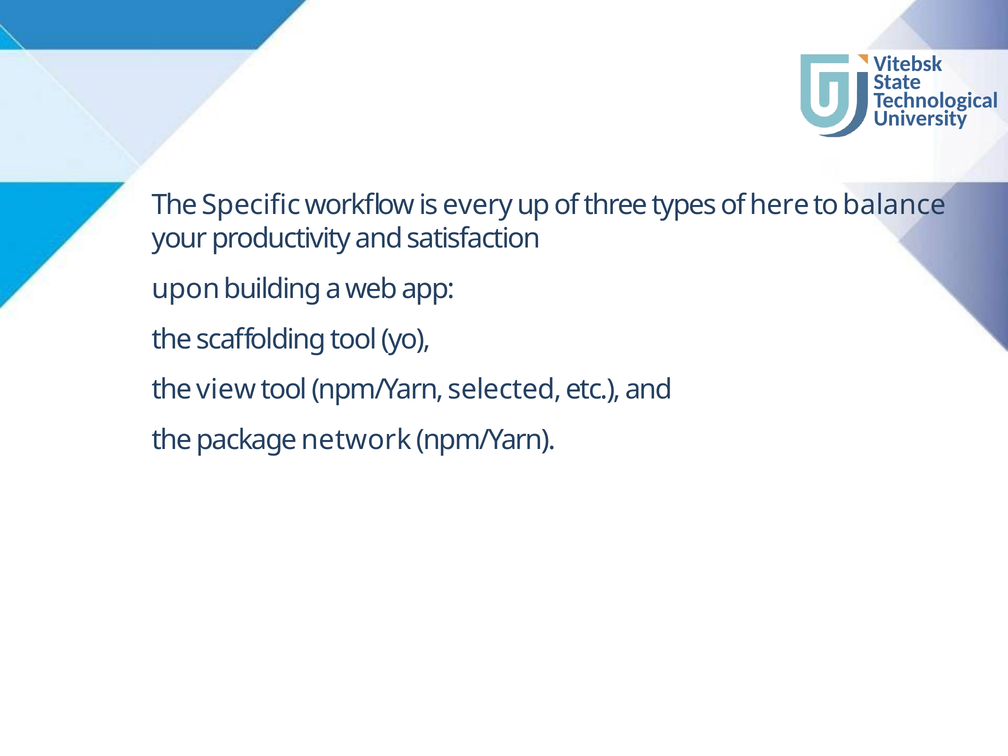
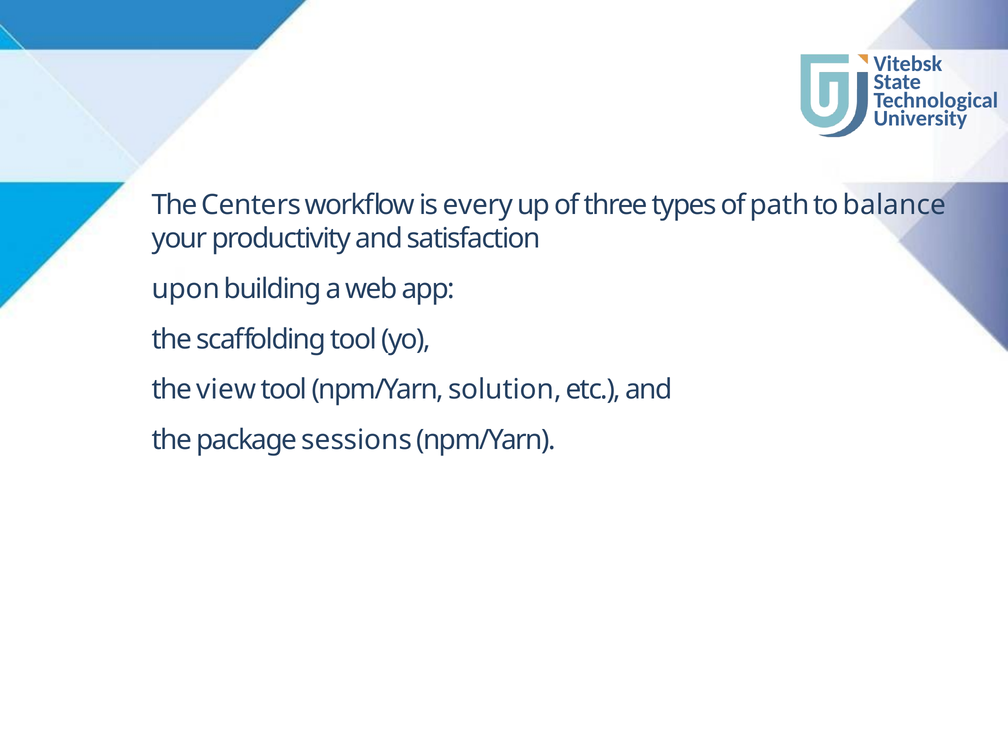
Specific: Specific -> Centers
here: here -> path
selected: selected -> solution
network: network -> sessions
